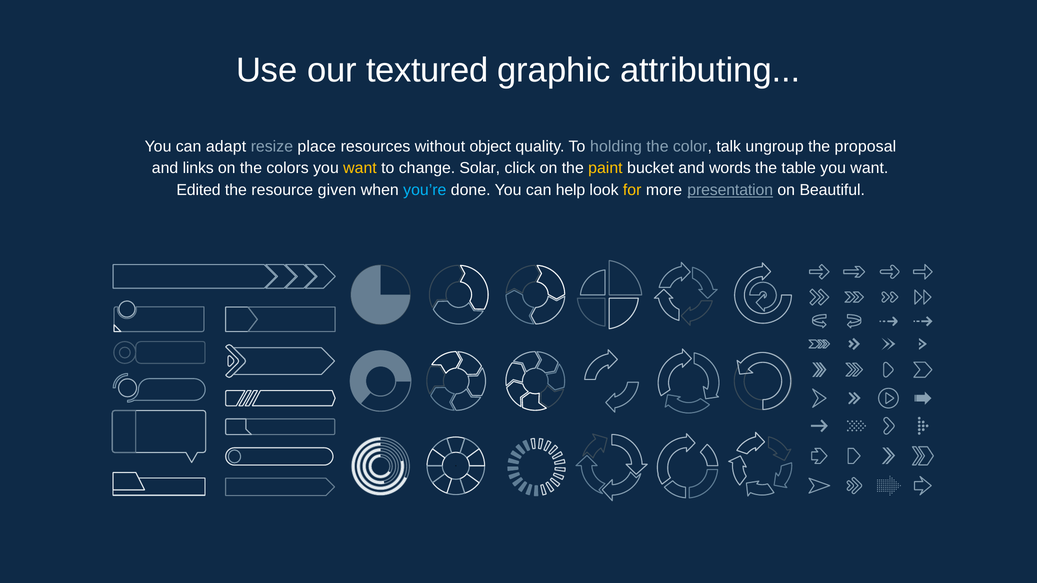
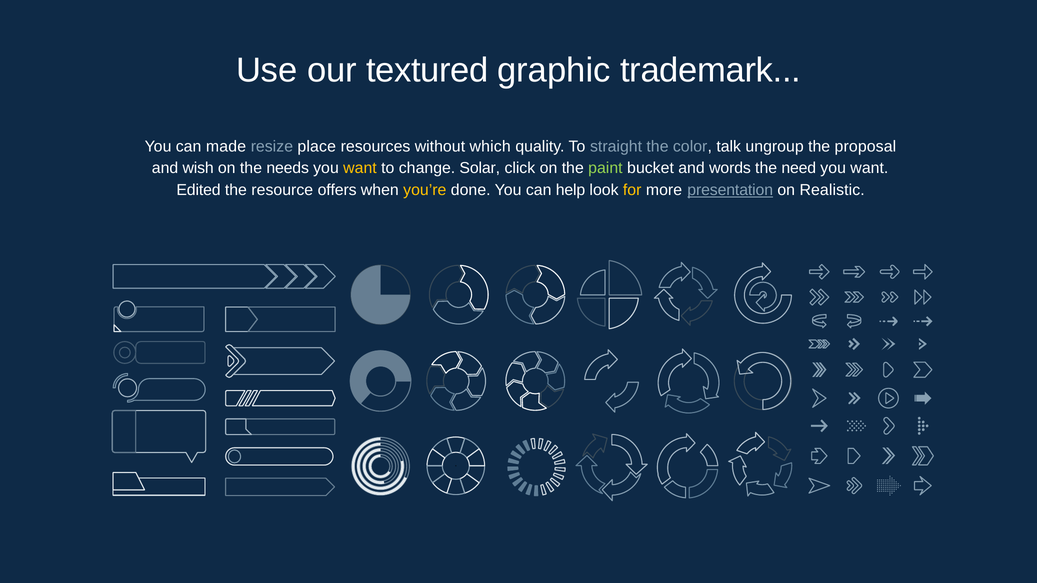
attributing: attributing -> trademark
adapt: adapt -> made
object: object -> which
holding: holding -> straight
links: links -> wish
colors: colors -> needs
paint colour: yellow -> light green
table: table -> need
given: given -> offers
you’re colour: light blue -> yellow
Beautiful: Beautiful -> Realistic
